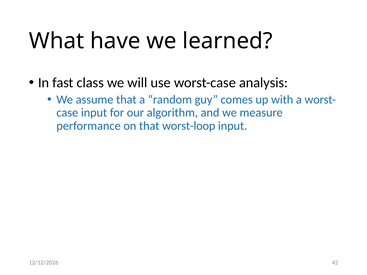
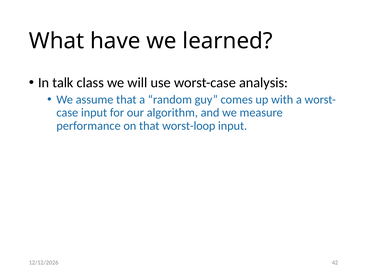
fast: fast -> talk
